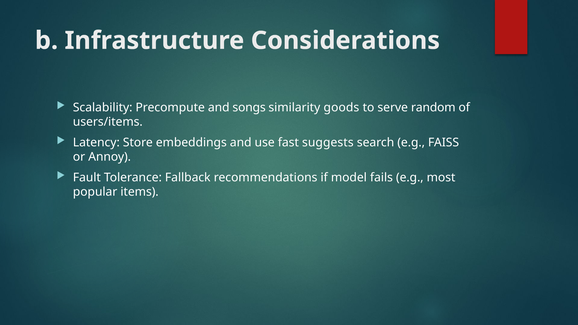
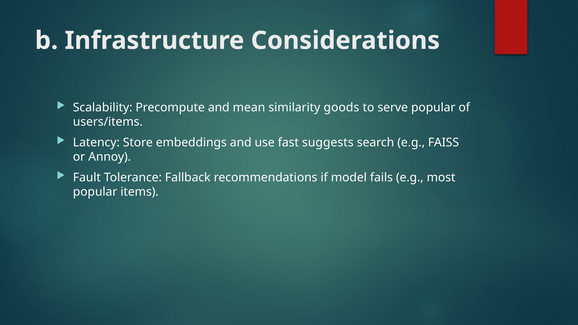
songs: songs -> mean
serve random: random -> popular
